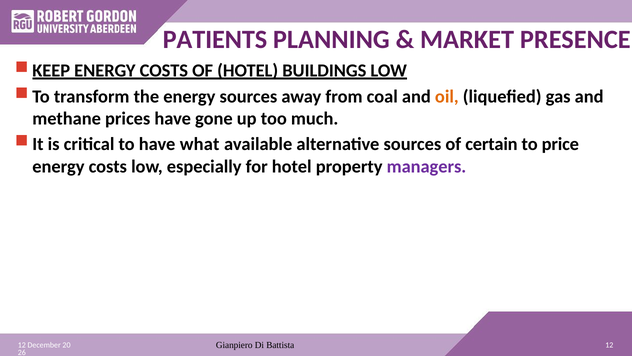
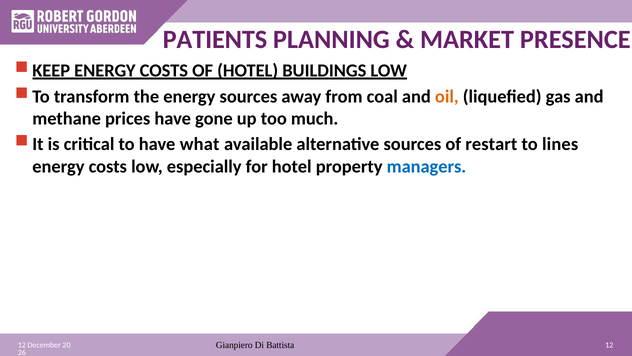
certain: certain -> restart
price: price -> lines
managers colour: purple -> blue
